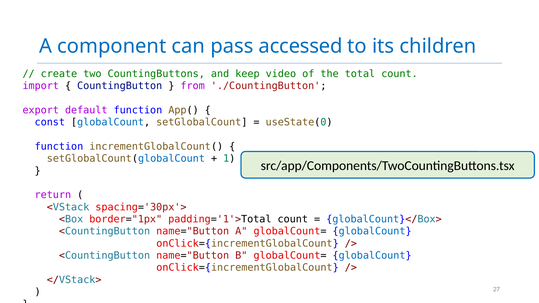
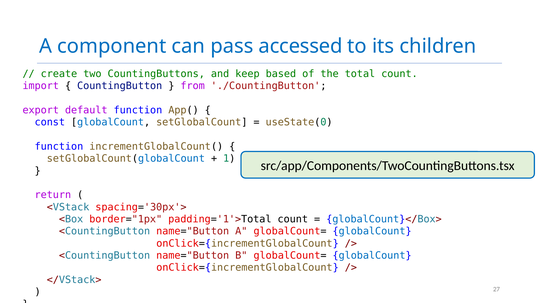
video: video -> based
